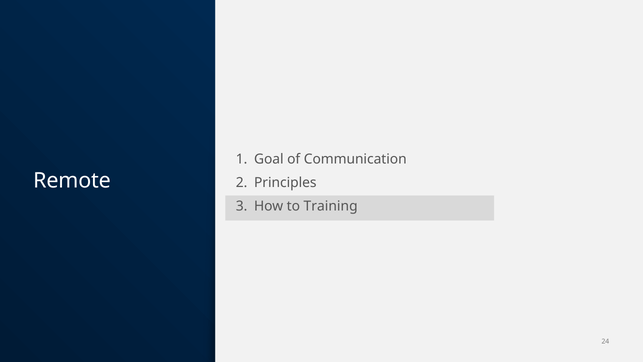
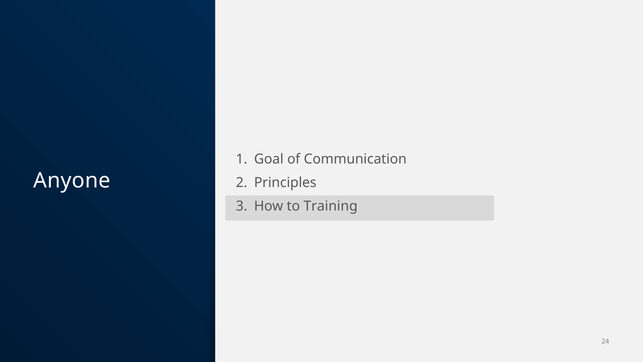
Remote: Remote -> Anyone
